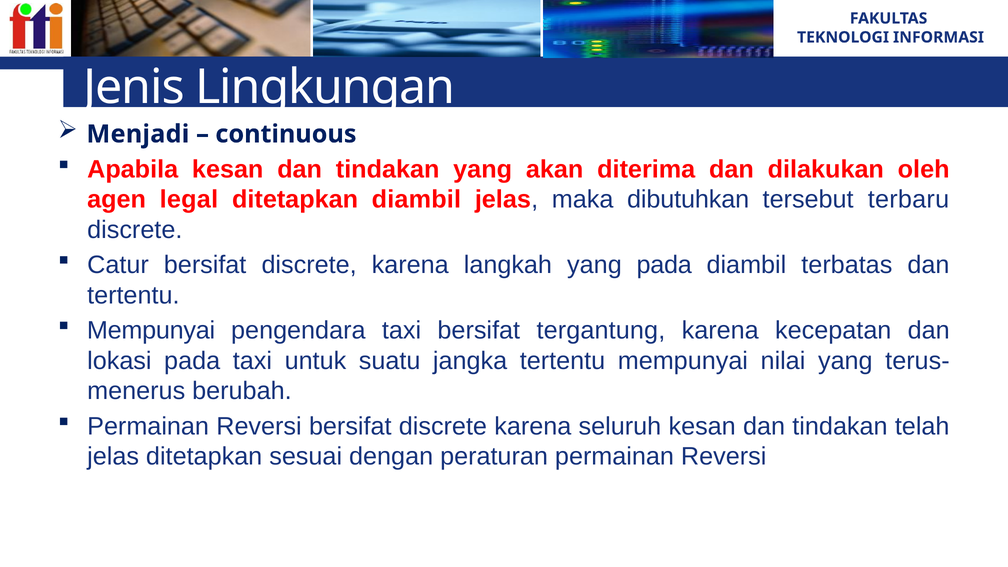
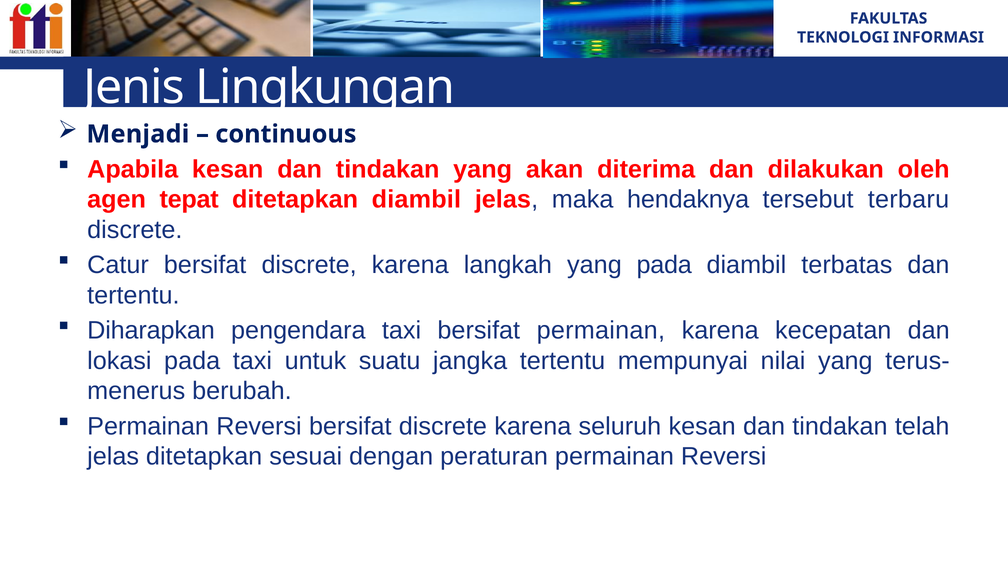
legal: legal -> tepat
dibutuhkan: dibutuhkan -> hendaknya
Mempunyai at (151, 331): Mempunyai -> Diharapkan
bersifat tergantung: tergantung -> permainan
